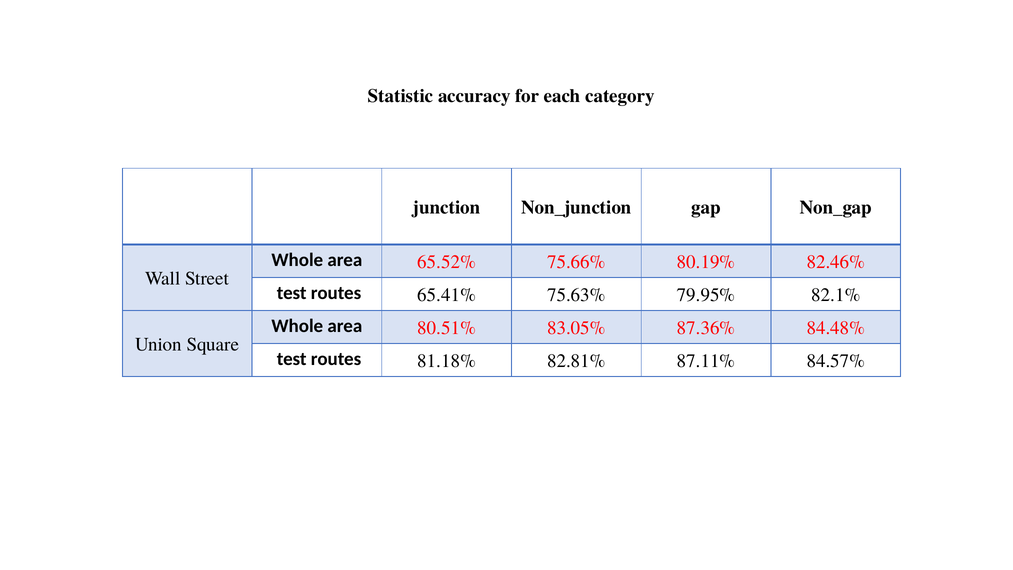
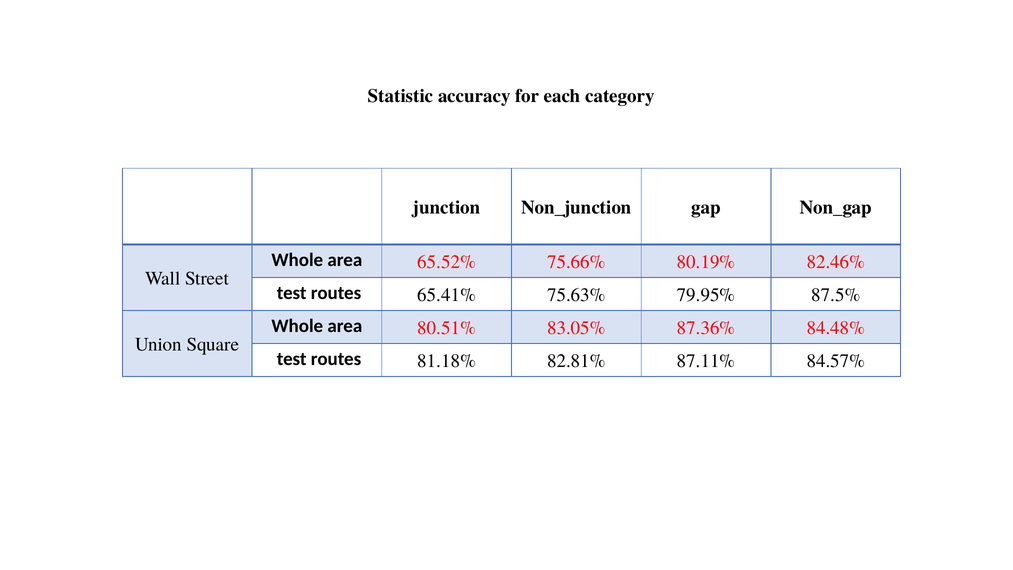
82.1%: 82.1% -> 87.5%
